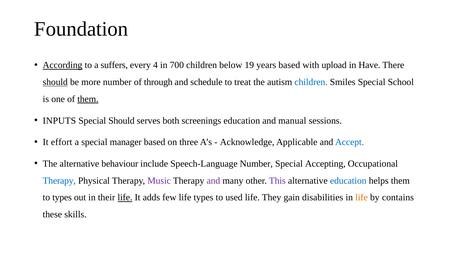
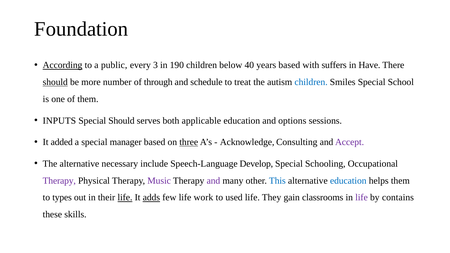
suffers: suffers -> public
4: 4 -> 3
700: 700 -> 190
19: 19 -> 40
upload: upload -> suffers
them at (88, 99) underline: present -> none
screenings: screenings -> applicable
manual: manual -> options
effort: effort -> added
three underline: none -> present
Applicable: Applicable -> Consulting
Accept colour: blue -> purple
behaviour: behaviour -> necessary
Speech-Language Number: Number -> Develop
Accepting: Accepting -> Schooling
Therapy at (59, 181) colour: blue -> purple
This colour: purple -> blue
adds underline: none -> present
life types: types -> work
disabilities: disabilities -> classrooms
life at (362, 198) colour: orange -> purple
